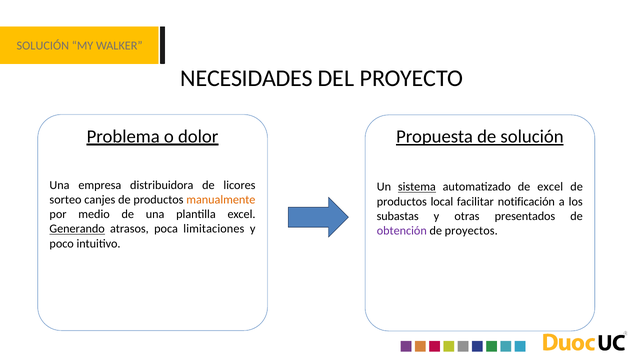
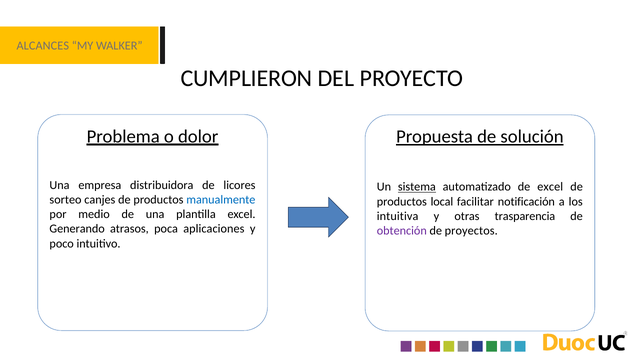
SOLUCIÓN at (43, 46): SOLUCIÓN -> ALCANCES
NECESIDADES: NECESIDADES -> CUMPLIERON
manualmente colour: orange -> blue
subastas: subastas -> intuitiva
presentados: presentados -> trasparencia
Generando underline: present -> none
limitaciones: limitaciones -> aplicaciones
